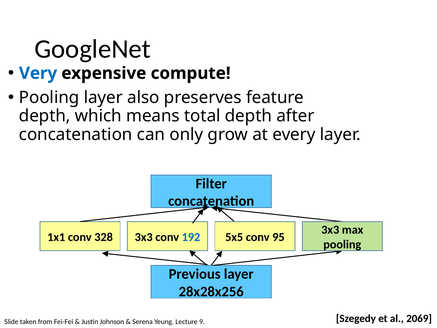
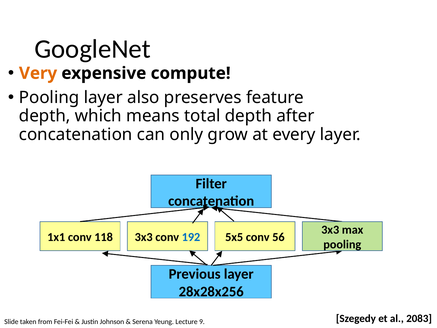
Very colour: blue -> orange
328: 328 -> 118
95: 95 -> 56
2069: 2069 -> 2083
